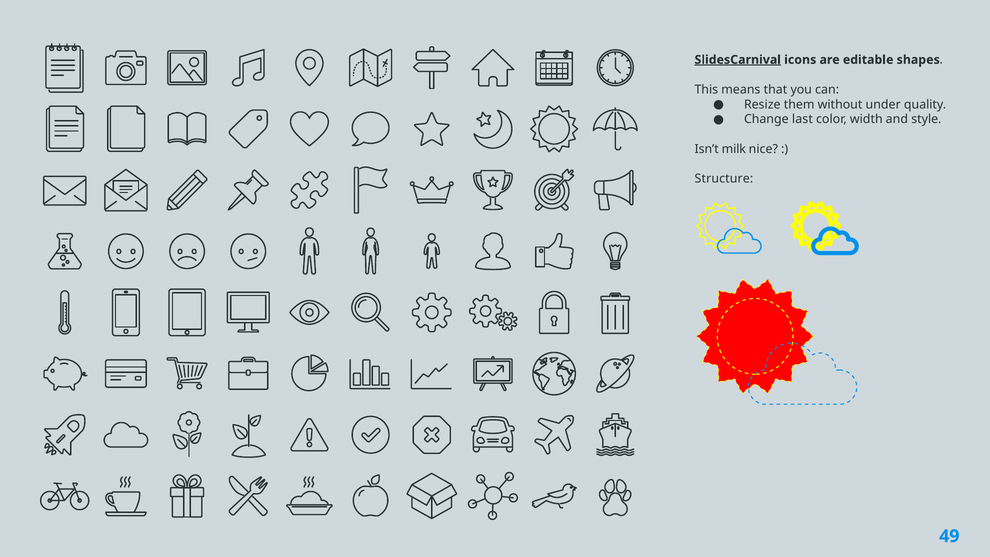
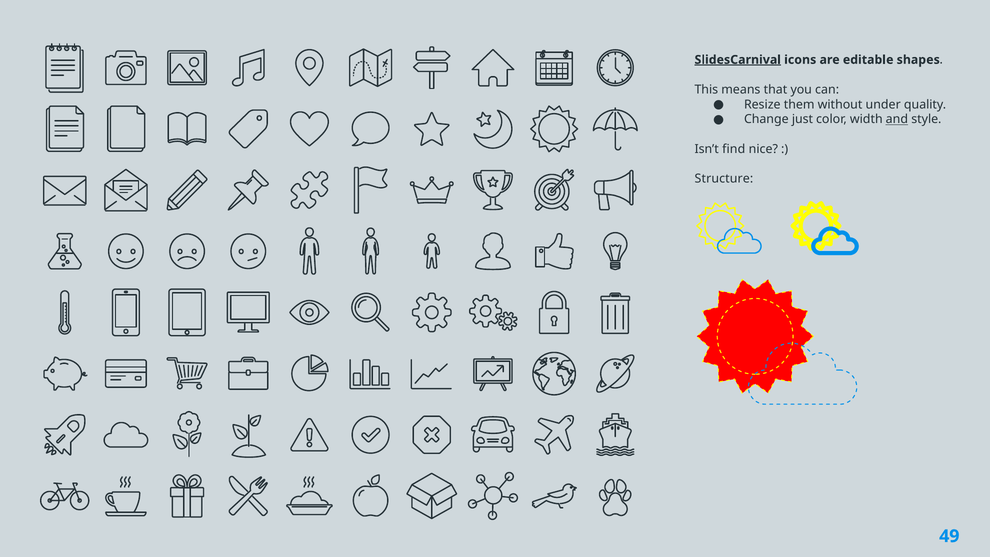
last: last -> just
and underline: none -> present
milk: milk -> find
